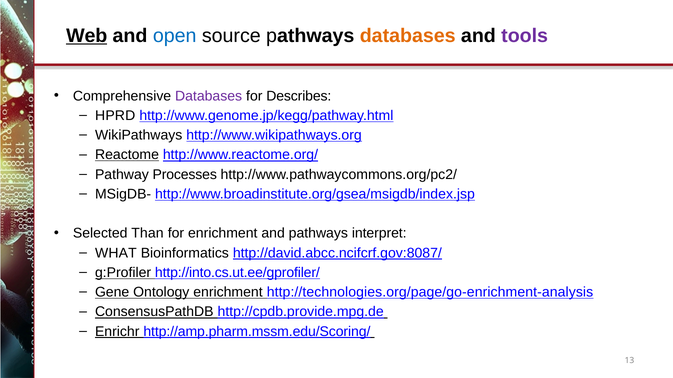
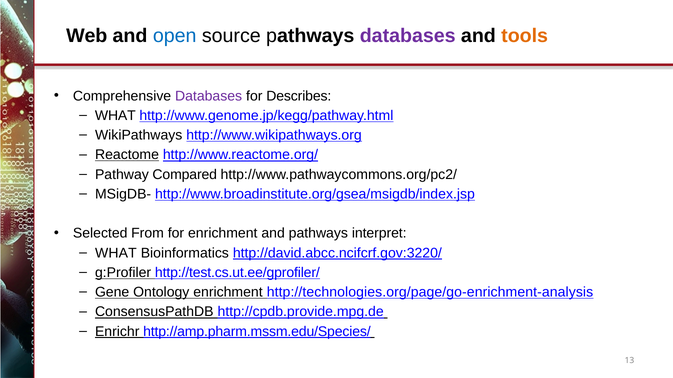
Web underline: present -> none
databases at (408, 36) colour: orange -> purple
tools colour: purple -> orange
HPRD at (115, 116): HPRD -> WHAT
Processes: Processes -> Compared
Than: Than -> From
http://david.abcc.ncifcrf.gov:8087/: http://david.abcc.ncifcrf.gov:8087/ -> http://david.abcc.ncifcrf.gov:3220/
http://into.cs.ut.ee/gprofiler/: http://into.cs.ut.ee/gprofiler/ -> http://test.cs.ut.ee/gprofiler/
http://amp.pharm.mssm.edu/Scoring/: http://amp.pharm.mssm.edu/Scoring/ -> http://amp.pharm.mssm.edu/Species/
